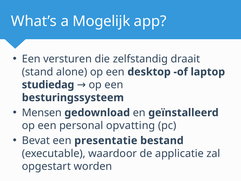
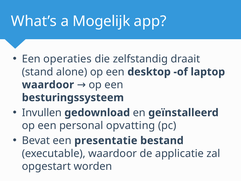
versturen: versturen -> operaties
studiedag at (48, 85): studiedag -> waardoor
Mensen: Mensen -> Invullen
